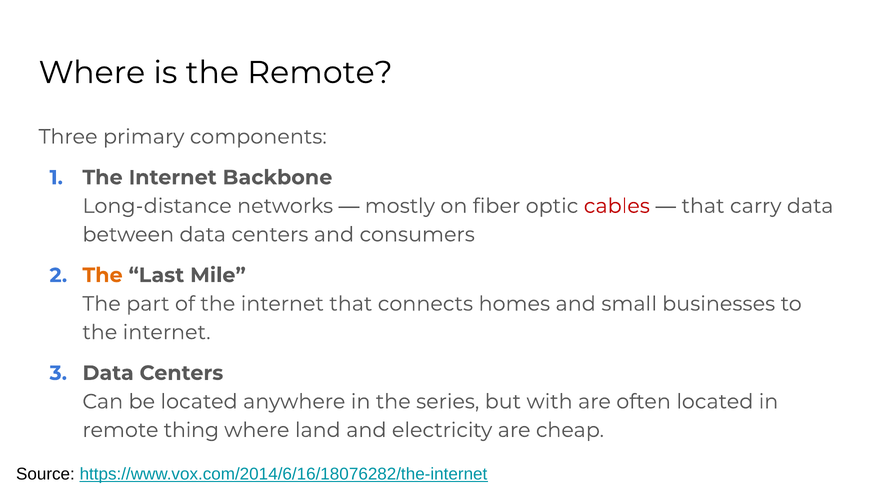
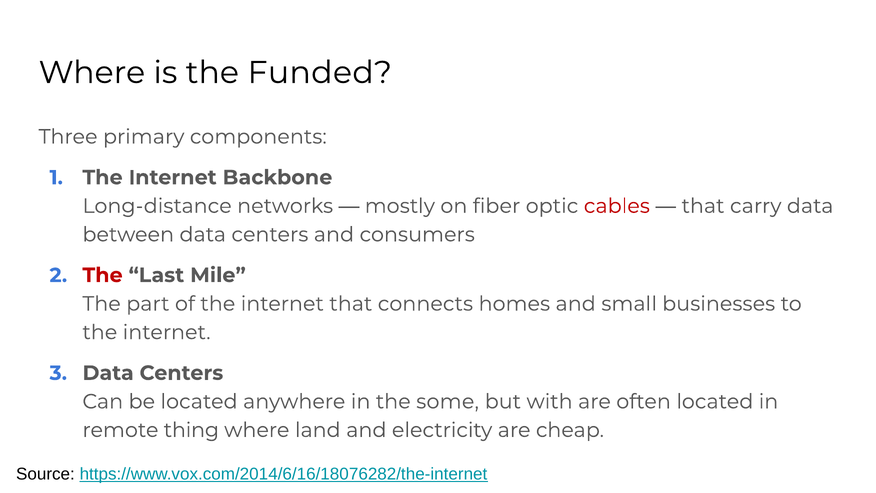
the Remote: Remote -> Funded
The at (103, 275) colour: orange -> red
series: series -> some
